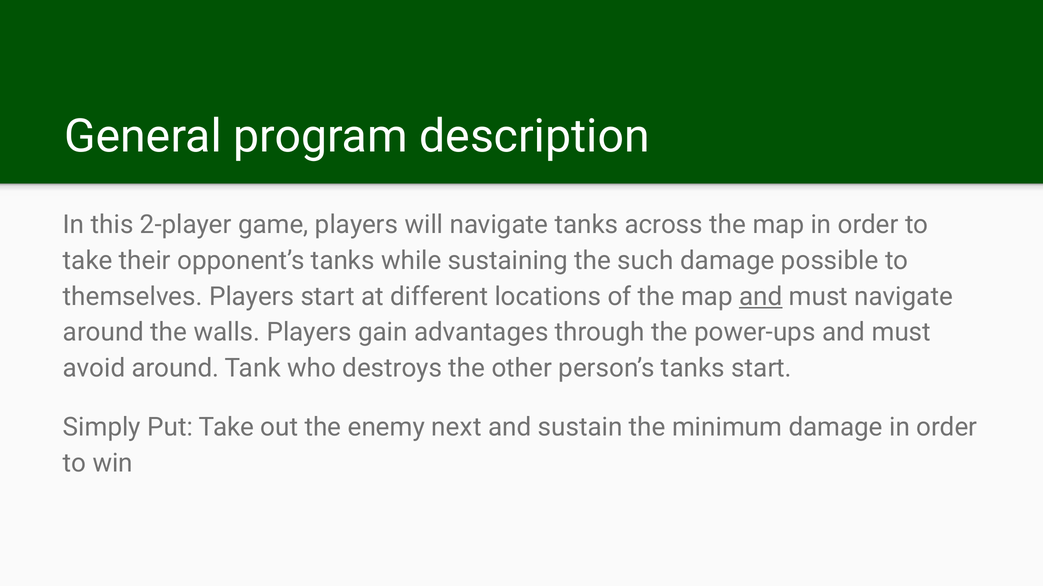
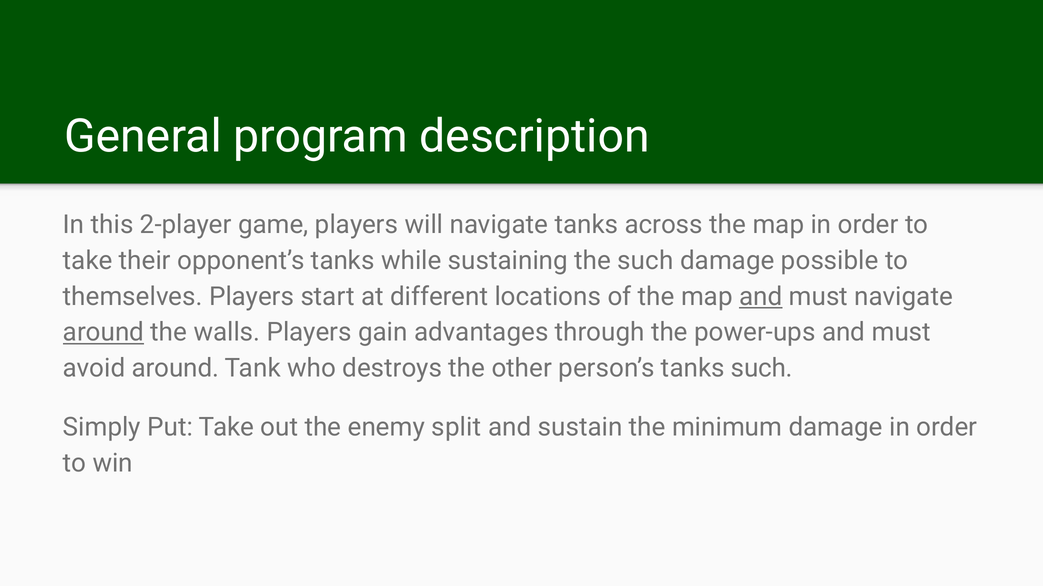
around at (104, 333) underline: none -> present
tanks start: start -> such
next: next -> split
